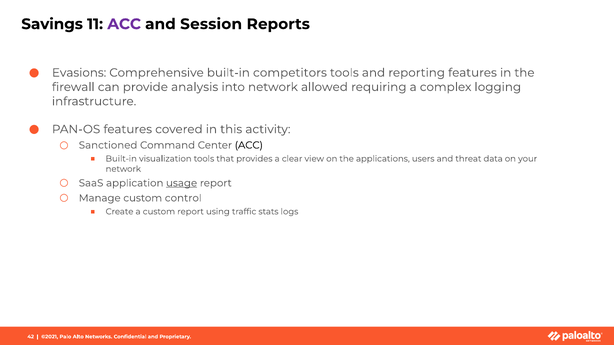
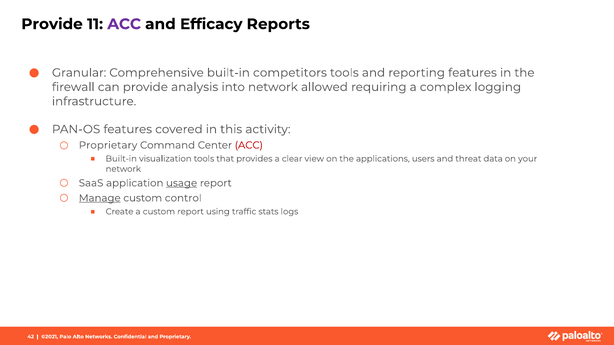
Savings at (52, 24): Savings -> Provide
Session: Session -> Efficacy
Evasions: Evasions -> Granular
Sanctioned at (108, 145): Sanctioned -> Proprietary
ACC at (249, 145) colour: black -> red
Manage underline: none -> present
